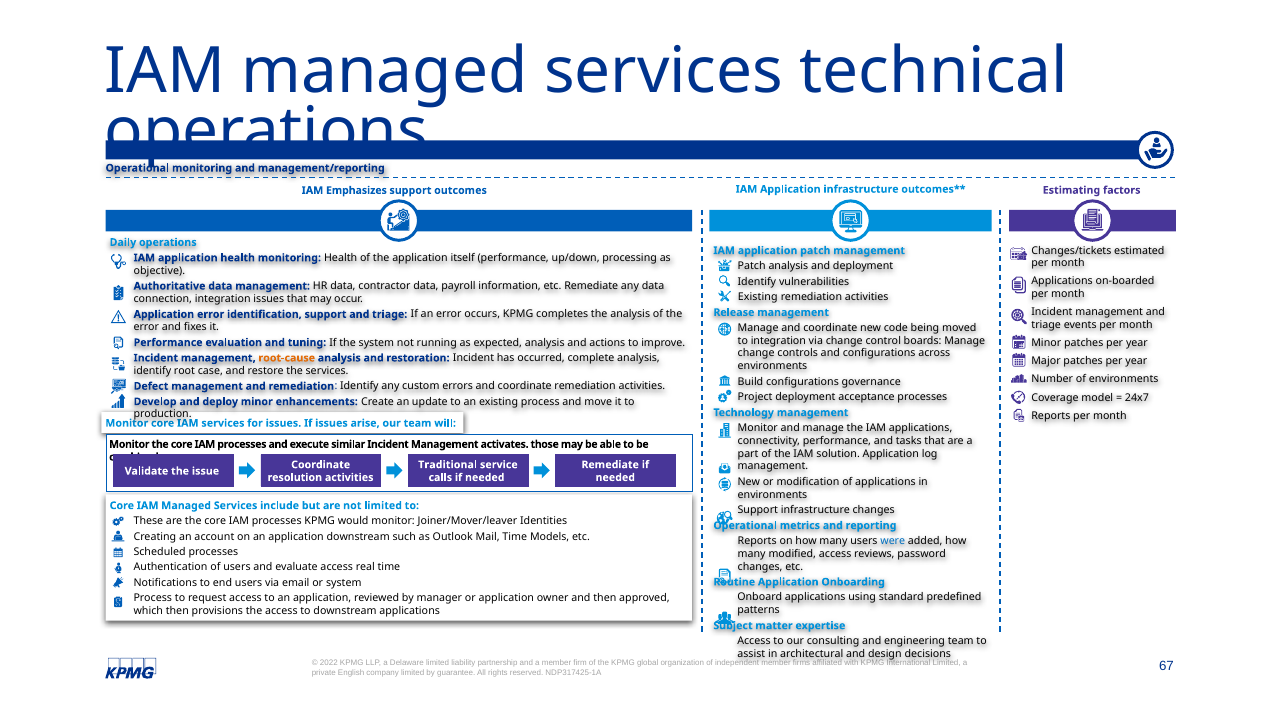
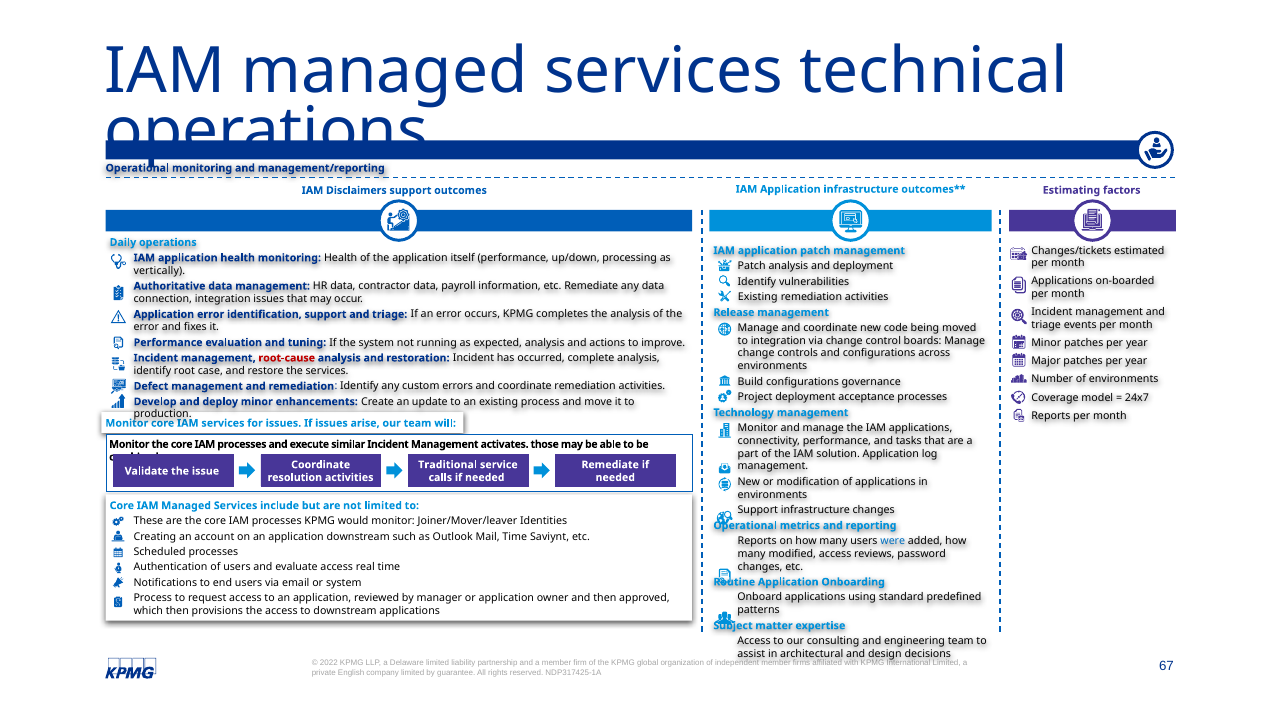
Emphasizes: Emphasizes -> Disclaimers
objective: objective -> vertically
root-cause colour: orange -> red
Models: Models -> Saviynt
